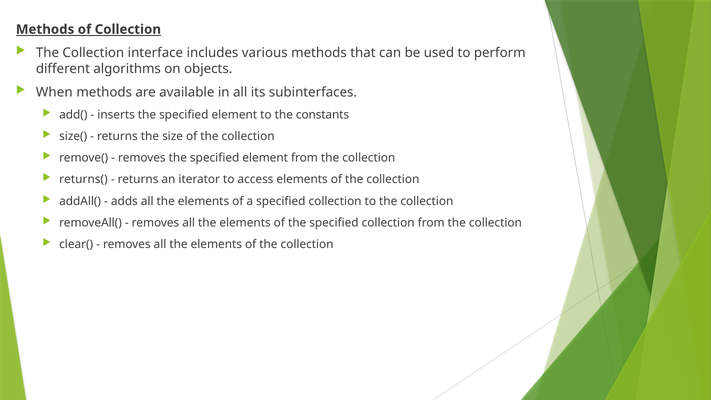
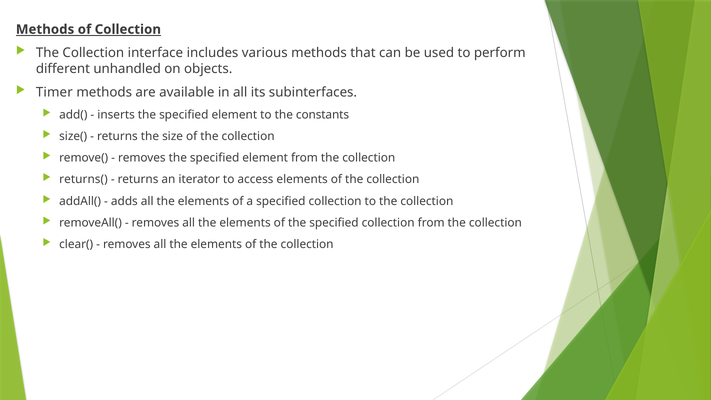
algorithms: algorithms -> unhandled
When: When -> Timer
